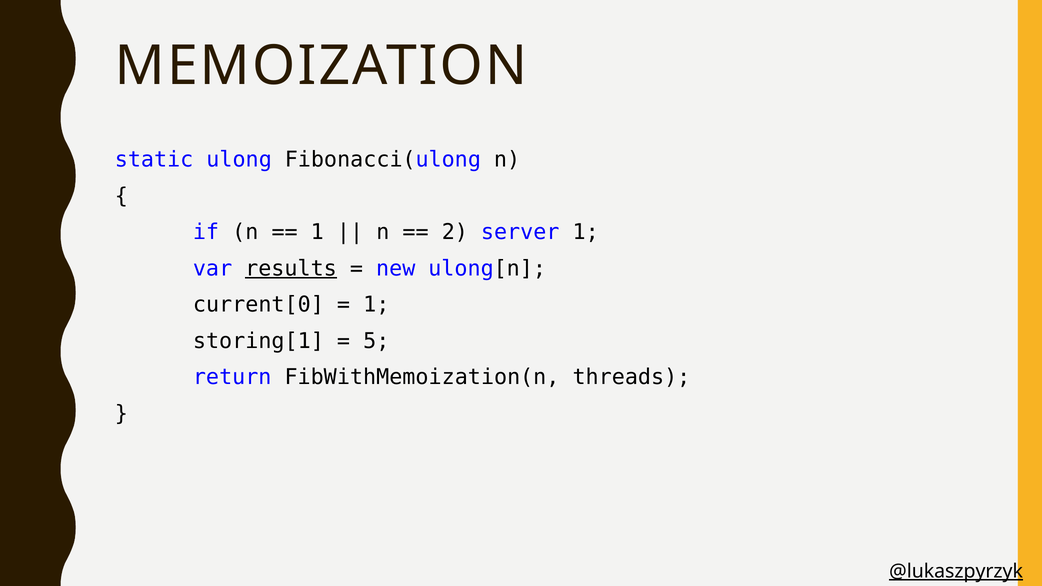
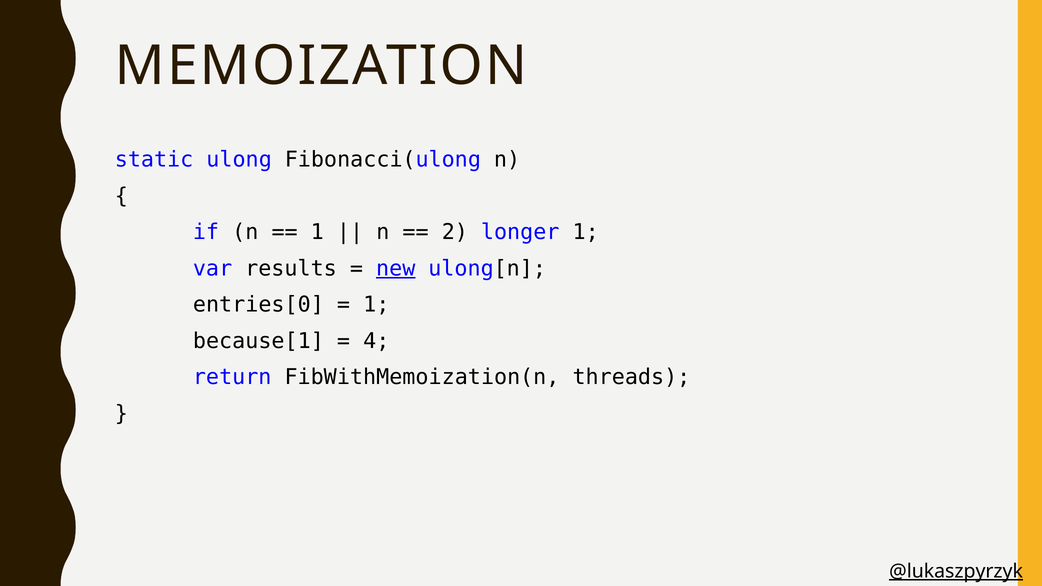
server: server -> longer
results underline: present -> none
new underline: none -> present
current[0: current[0 -> entries[0
storing[1: storing[1 -> because[1
5: 5 -> 4
